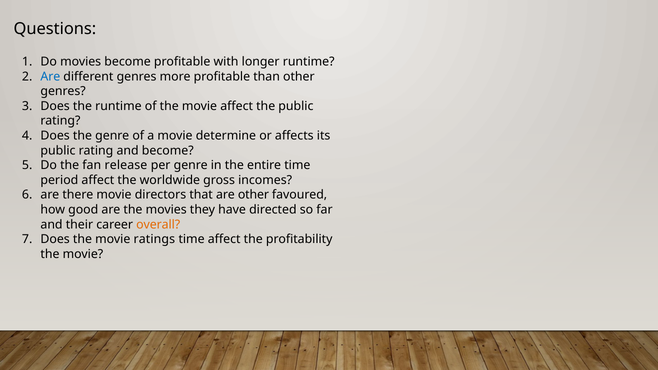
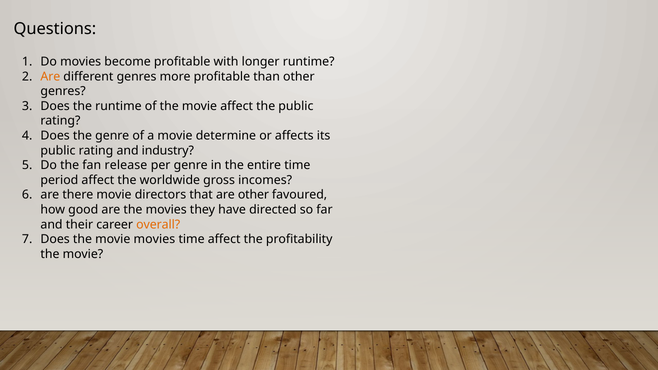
Are at (50, 77) colour: blue -> orange
and become: become -> industry
movie ratings: ratings -> movies
